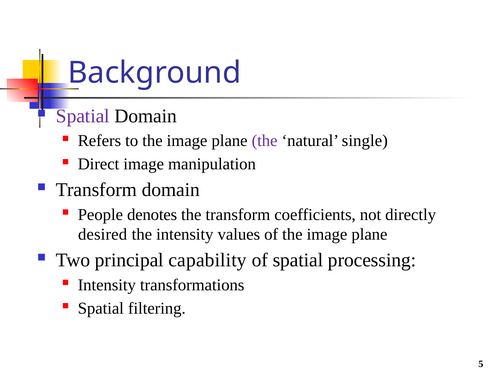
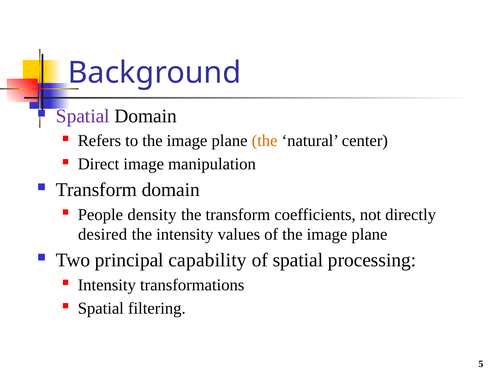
the at (265, 141) colour: purple -> orange
single: single -> center
denotes: denotes -> density
